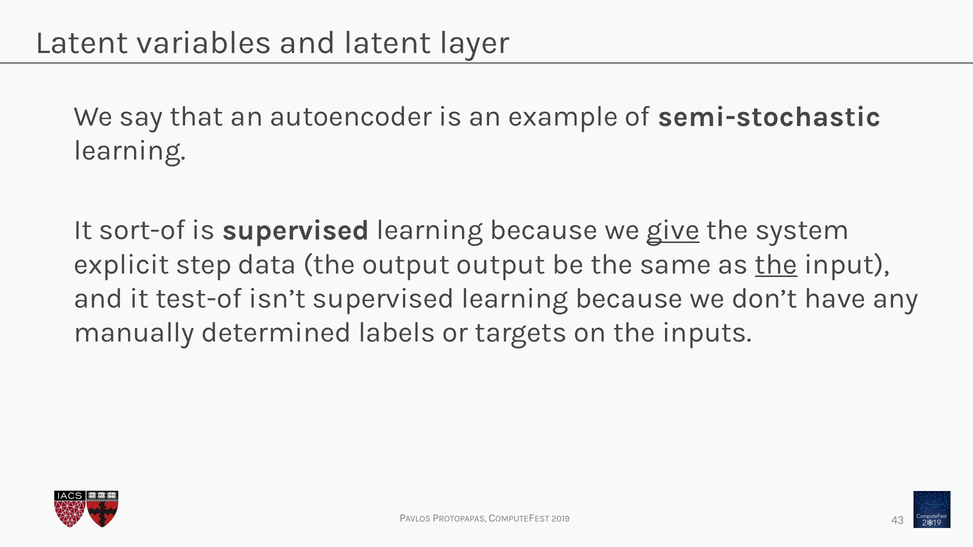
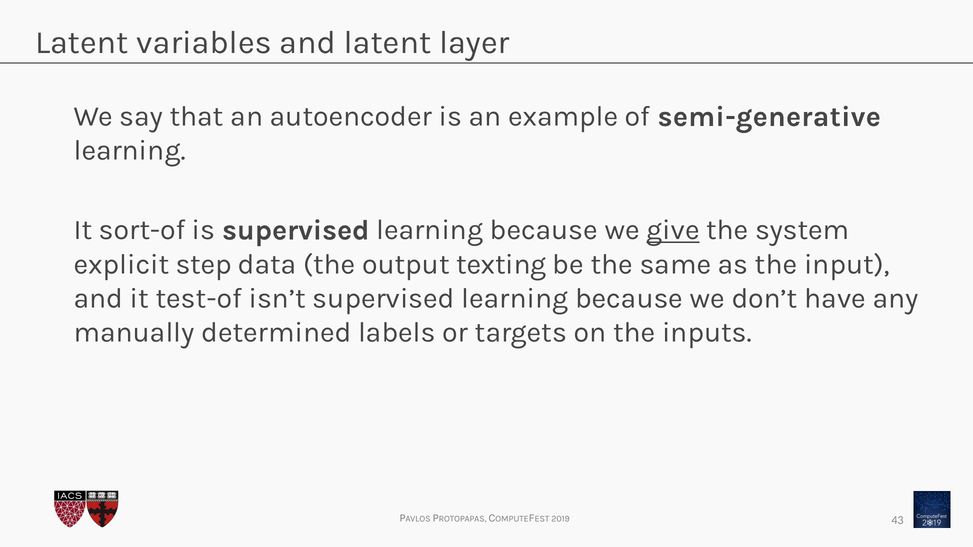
semi-stochastic: semi-stochastic -> semi-generative
output output: output -> texting
the at (776, 264) underline: present -> none
